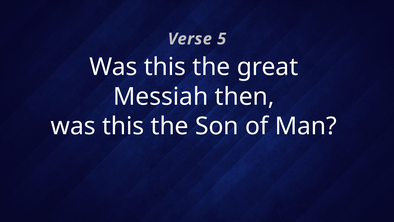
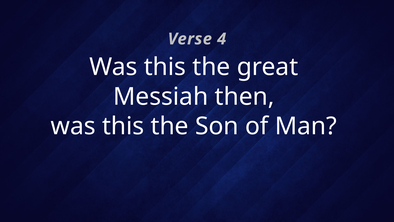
5: 5 -> 4
